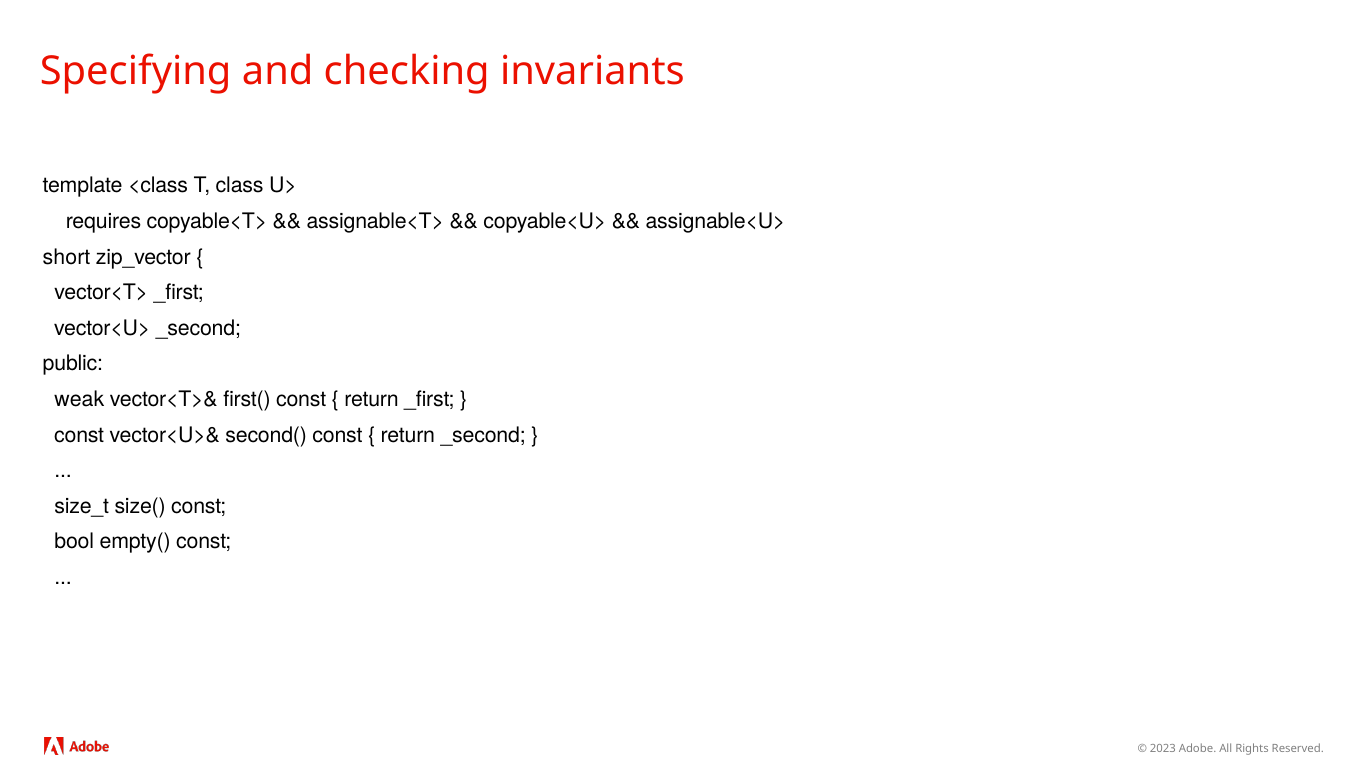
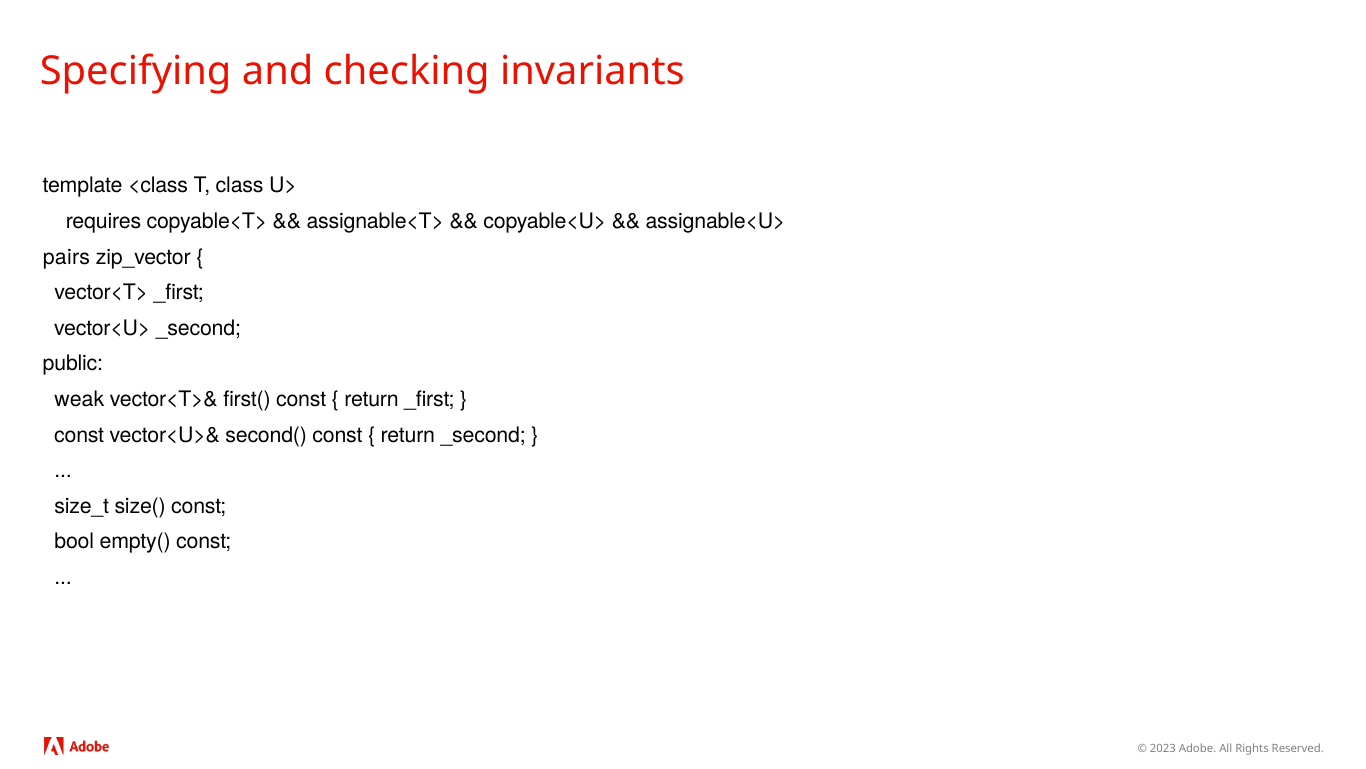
short: short -> pairs
